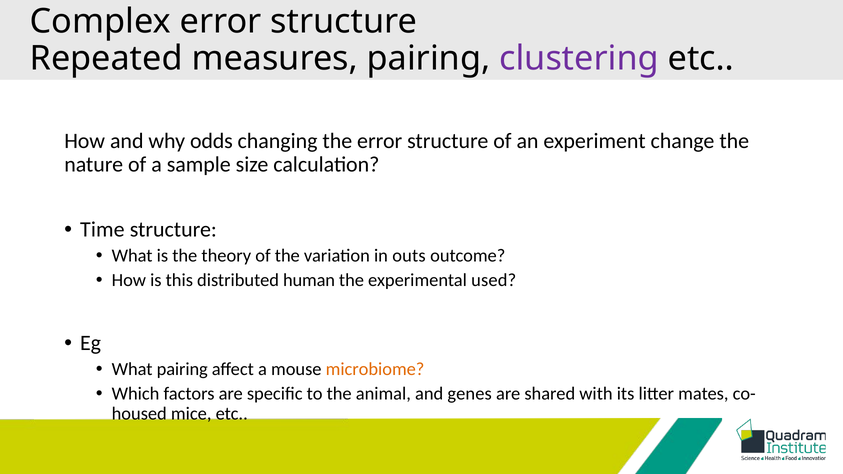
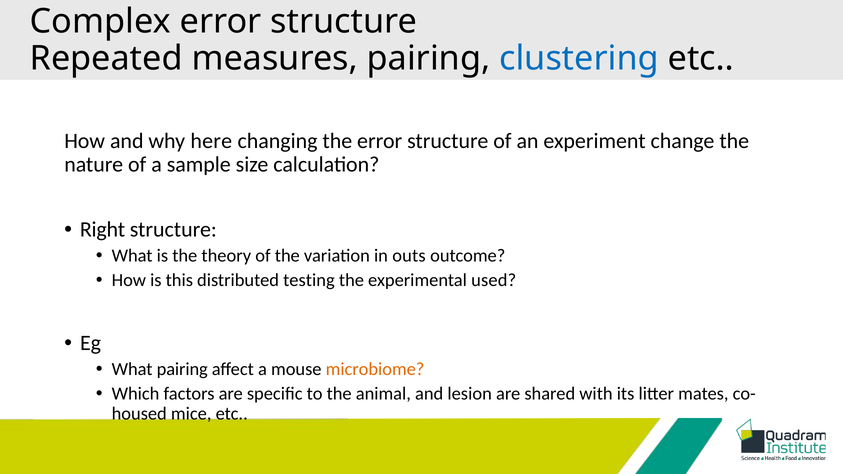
clustering colour: purple -> blue
odds: odds -> here
Time: Time -> Right
human: human -> testing
genes: genes -> lesion
